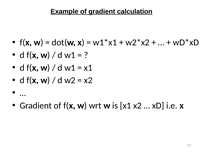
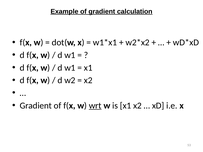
wrt underline: none -> present
